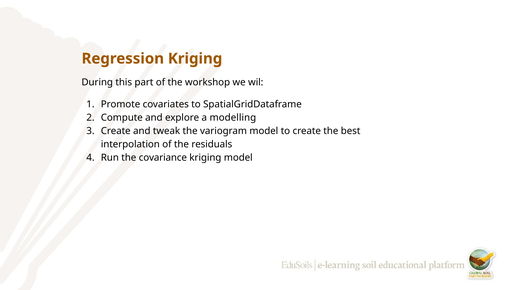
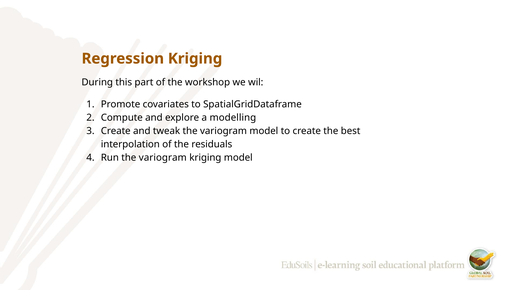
Run the covariance: covariance -> variogram
